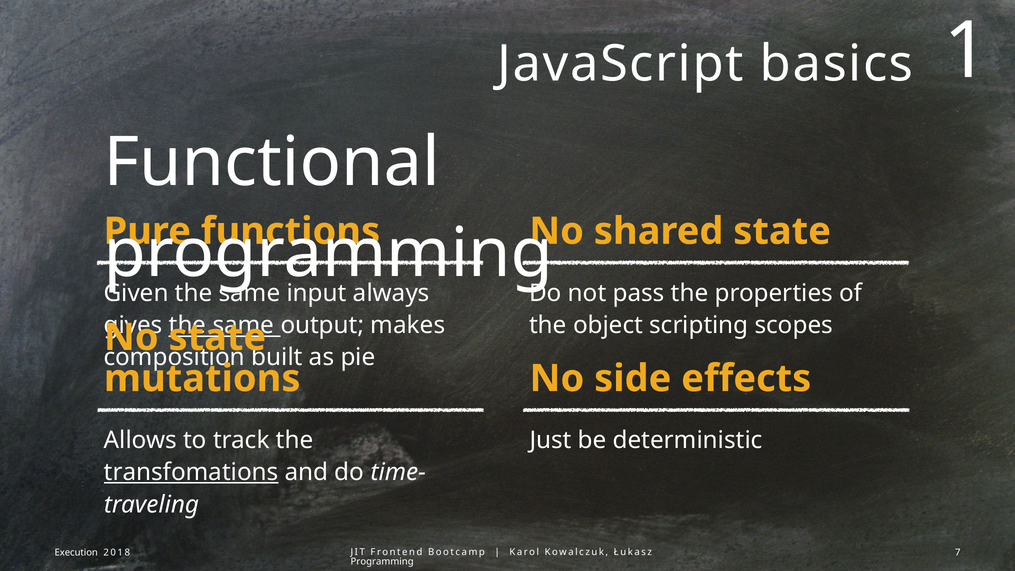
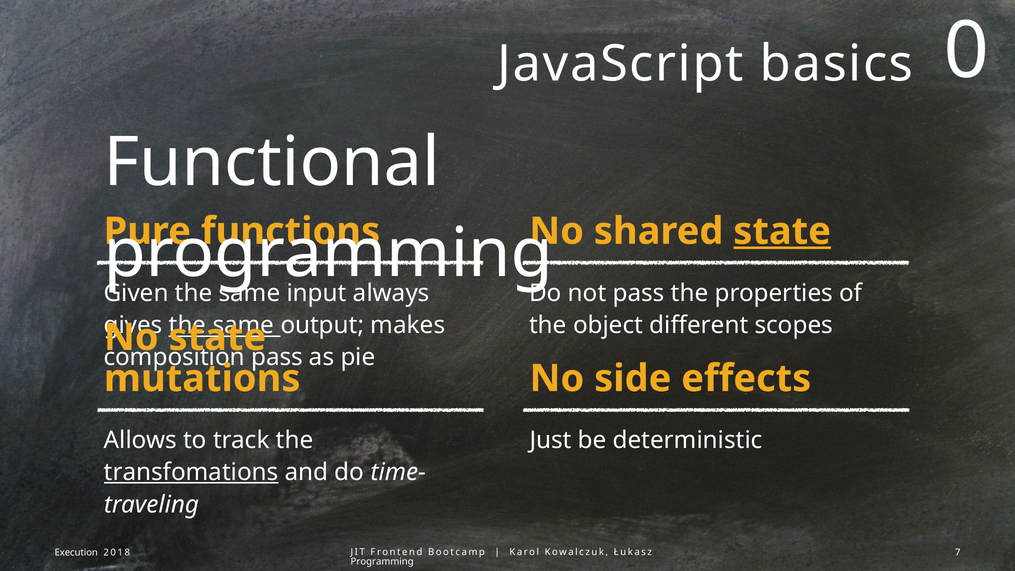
1: 1 -> 0
state at (782, 231) underline: none -> present
scripting: scripting -> different
built at (277, 357): built -> pass
